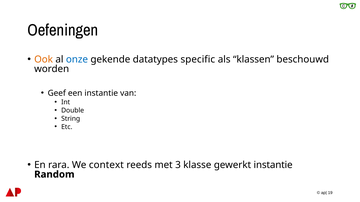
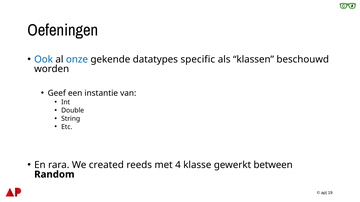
Ook colour: orange -> blue
context: context -> created
3: 3 -> 4
gewerkt instantie: instantie -> between
